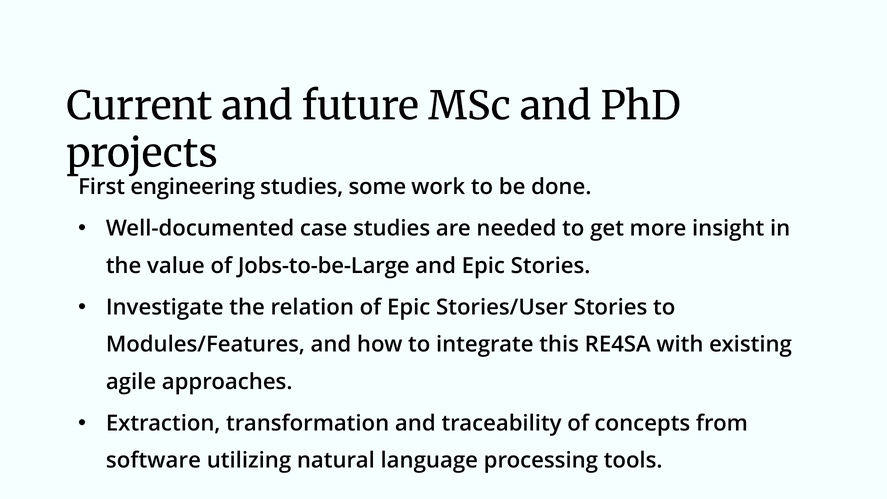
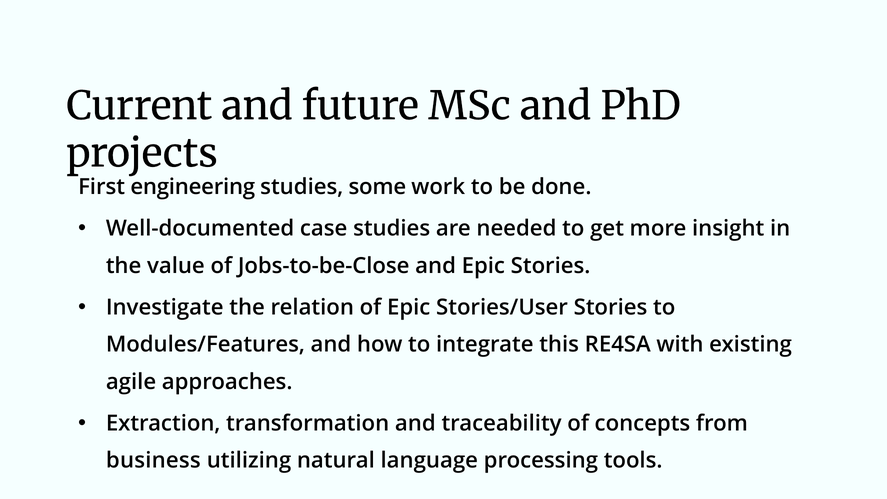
Jobs-to-be-Large: Jobs-to-be-Large -> Jobs-to-be-Close
software: software -> business
